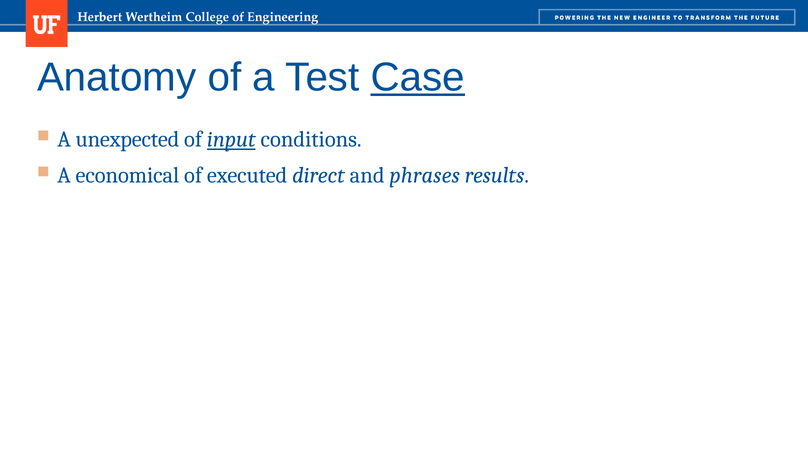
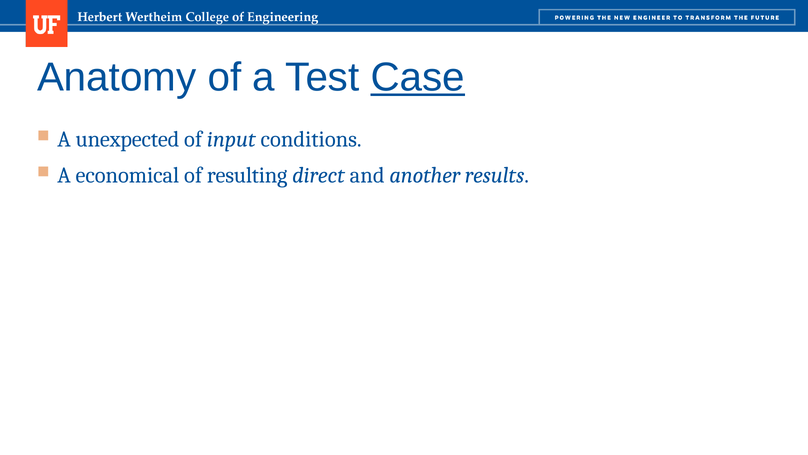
input underline: present -> none
executed: executed -> resulting
phrases: phrases -> another
